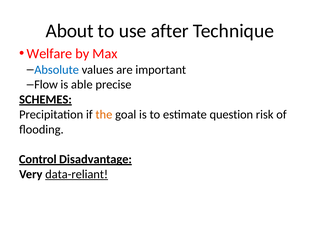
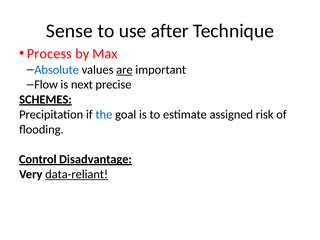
About: About -> Sense
Welfare: Welfare -> Process
are underline: none -> present
able: able -> next
the colour: orange -> blue
question: question -> assigned
